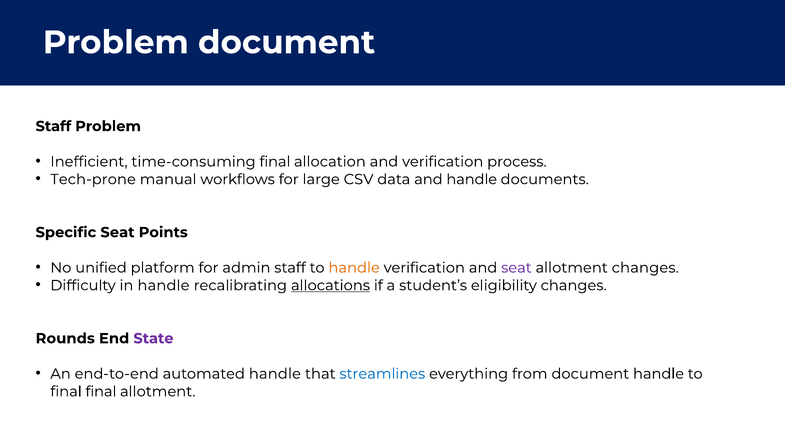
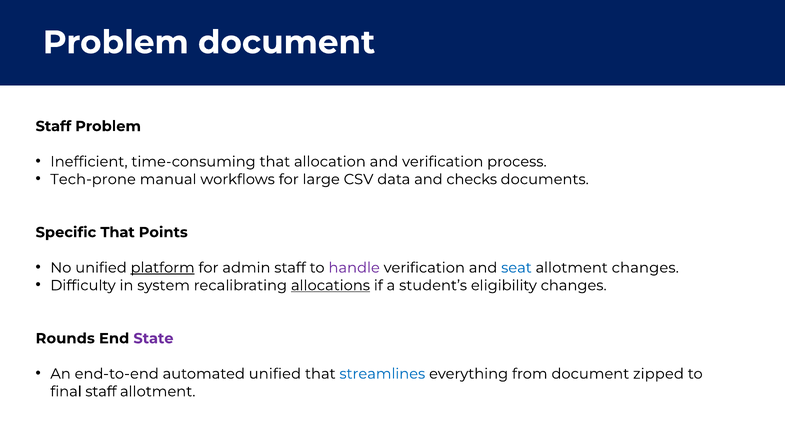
time-consuming final: final -> that
and handle: handle -> checks
Specific Seat: Seat -> That
platform underline: none -> present
handle at (354, 267) colour: orange -> purple
seat at (516, 267) colour: purple -> blue
in handle: handle -> system
automated handle: handle -> unified
document handle: handle -> zipped
final final: final -> staff
